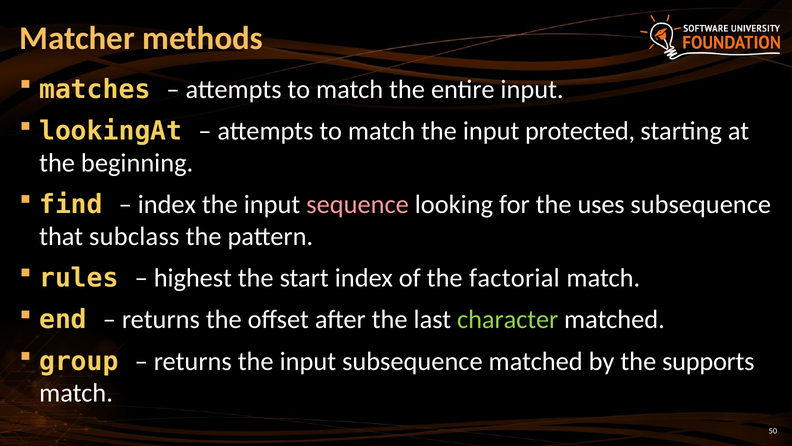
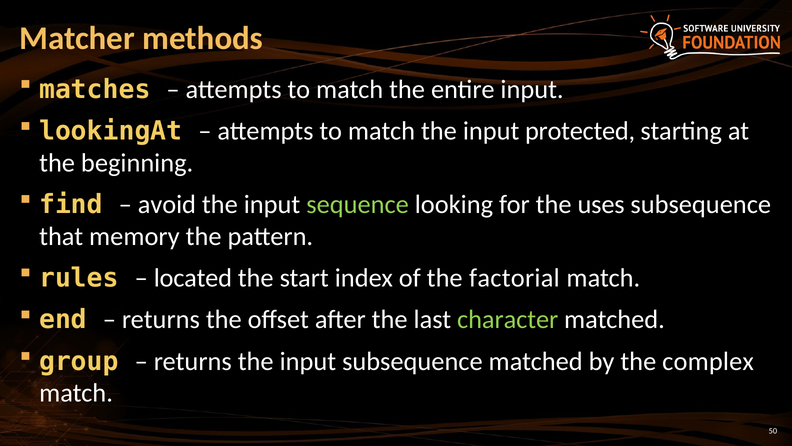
index at (167, 204): index -> avoid
sequence colour: pink -> light green
subclass: subclass -> memory
highest: highest -> located
supports: supports -> complex
